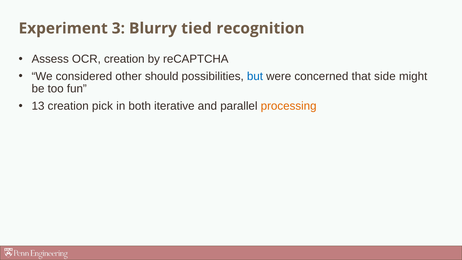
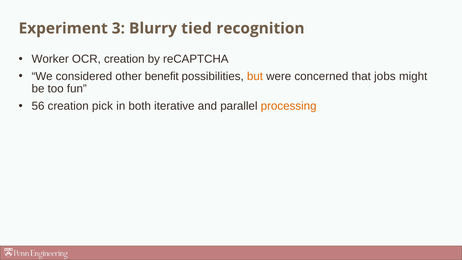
Assess: Assess -> Worker
should: should -> benefit
but colour: blue -> orange
side: side -> jobs
13: 13 -> 56
